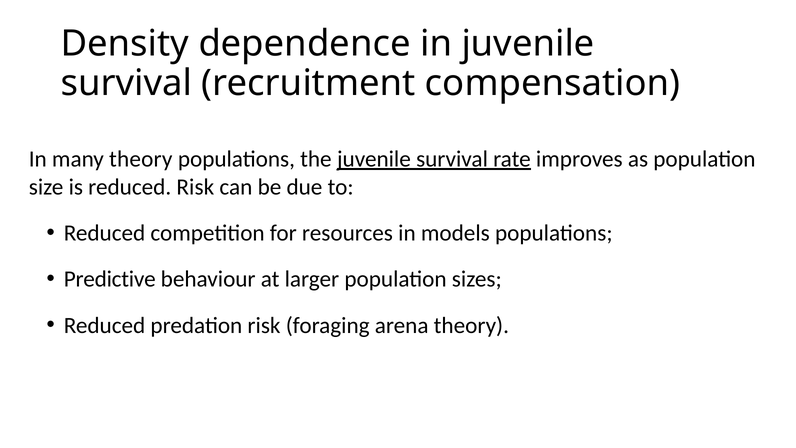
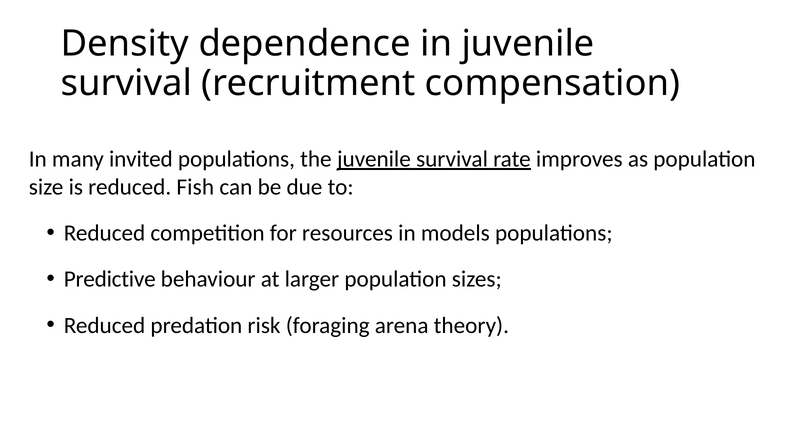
many theory: theory -> invited
reduced Risk: Risk -> Fish
